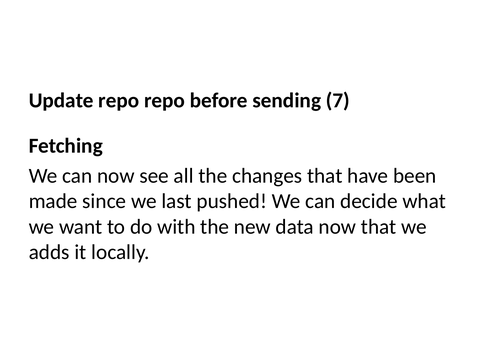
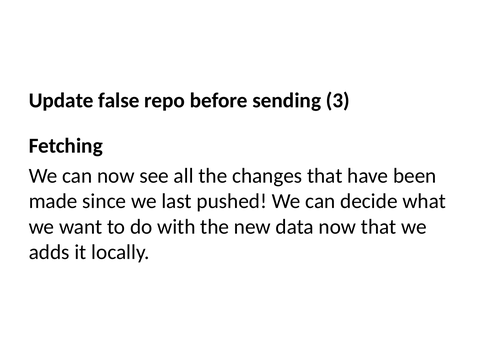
Update repo: repo -> false
7: 7 -> 3
